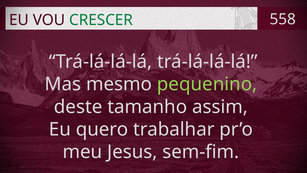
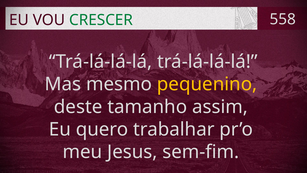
pequenino colour: light green -> yellow
